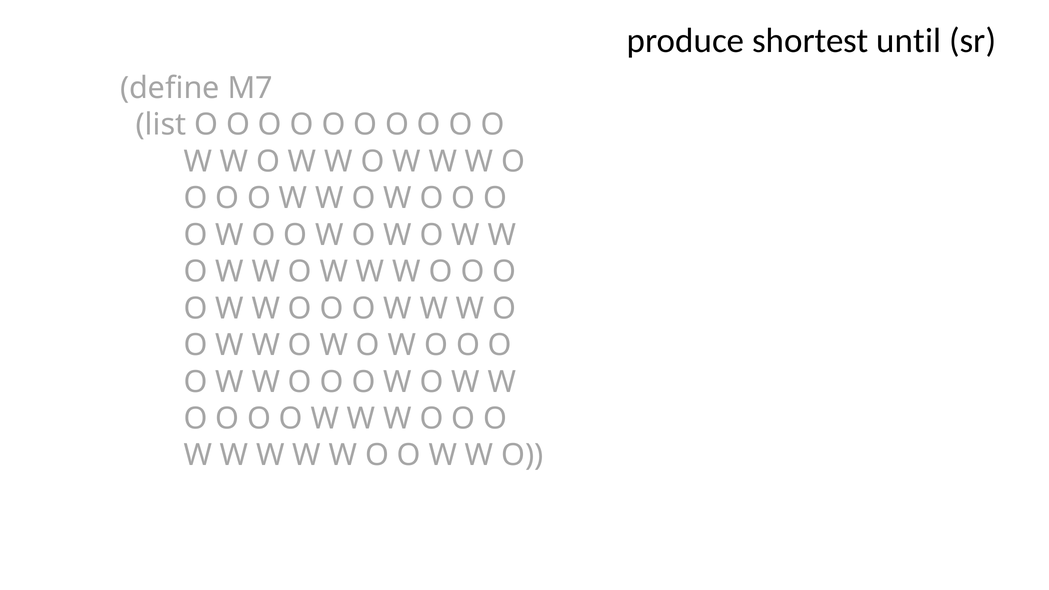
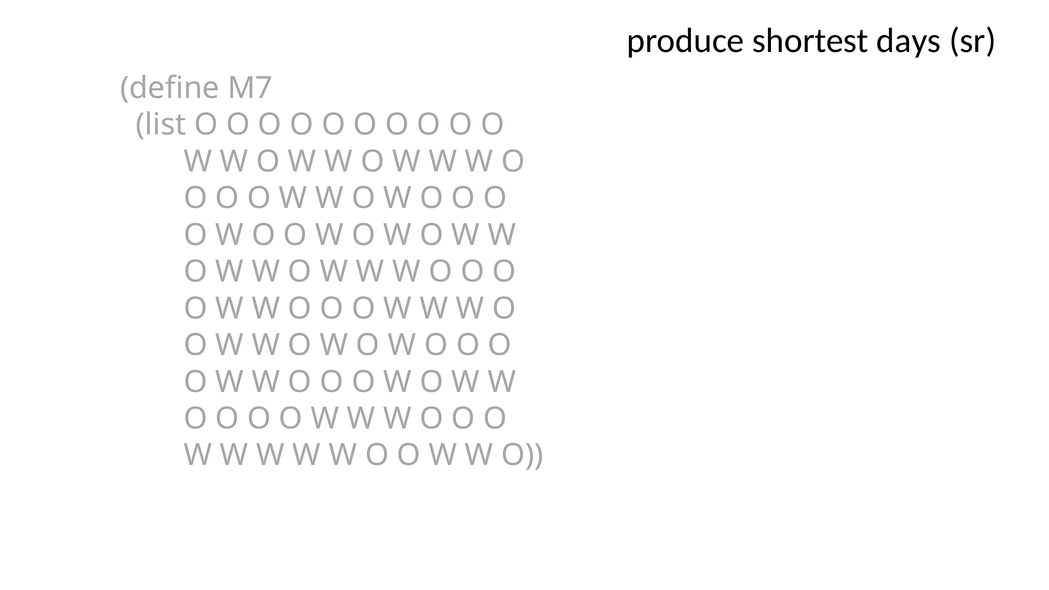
until: until -> days
